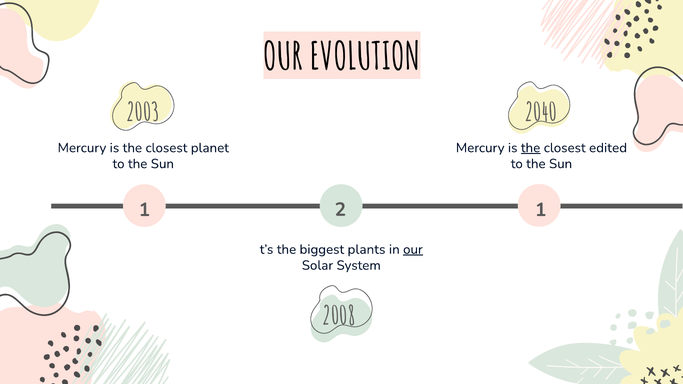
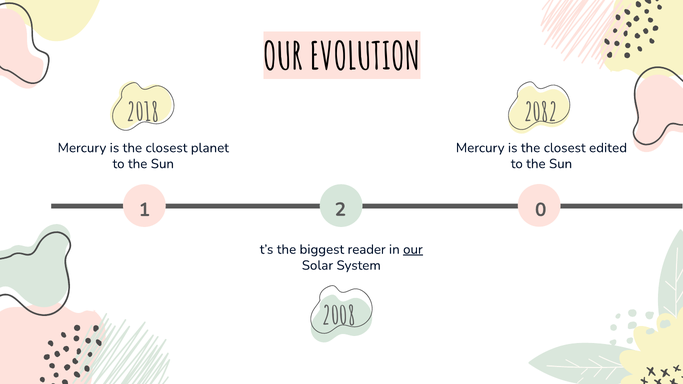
2003: 2003 -> 2018
2040: 2040 -> 2082
the at (531, 148) underline: present -> none
2 1: 1 -> 0
plants: plants -> reader
